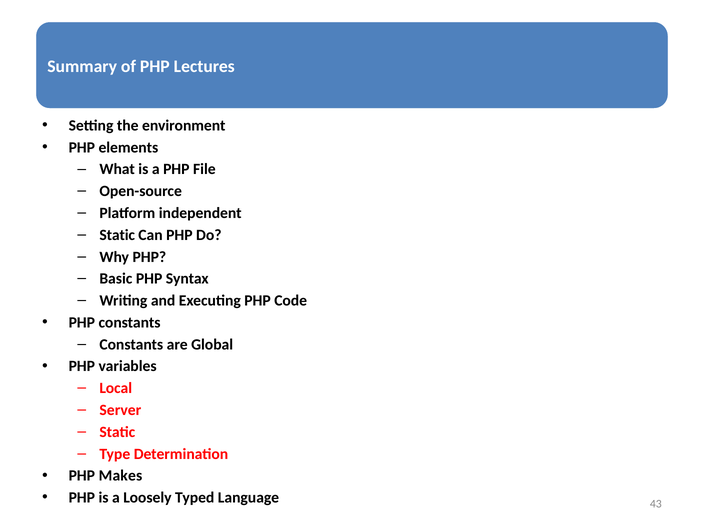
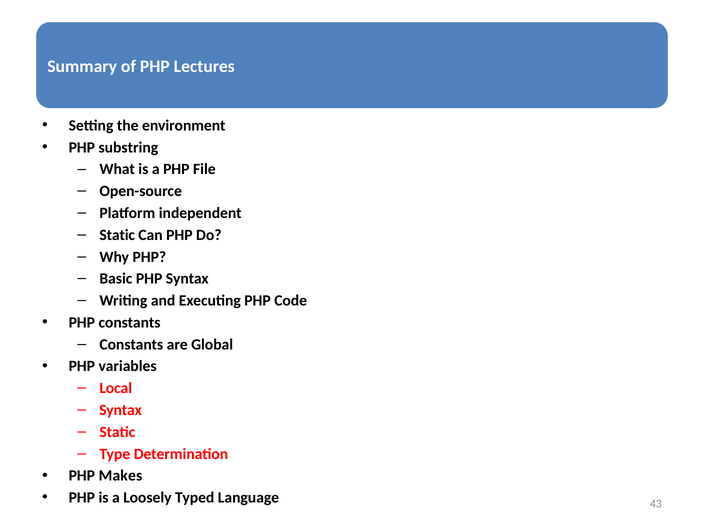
elements: elements -> substring
Server at (120, 410): Server -> Syntax
